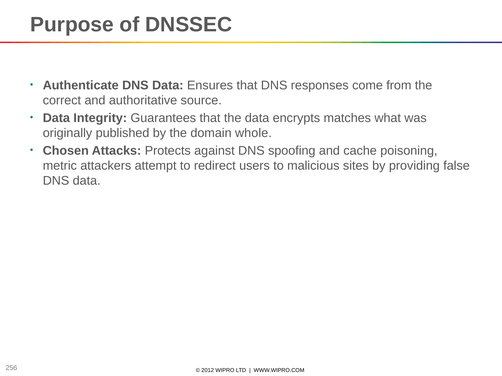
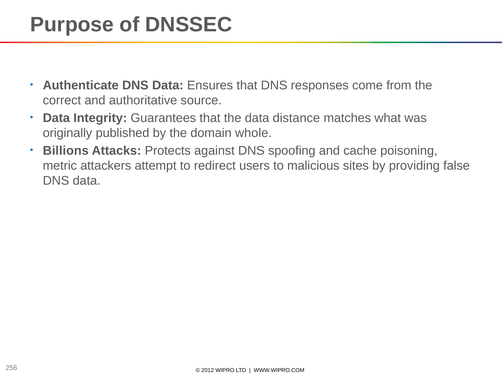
encrypts: encrypts -> distance
Chosen: Chosen -> Billions
